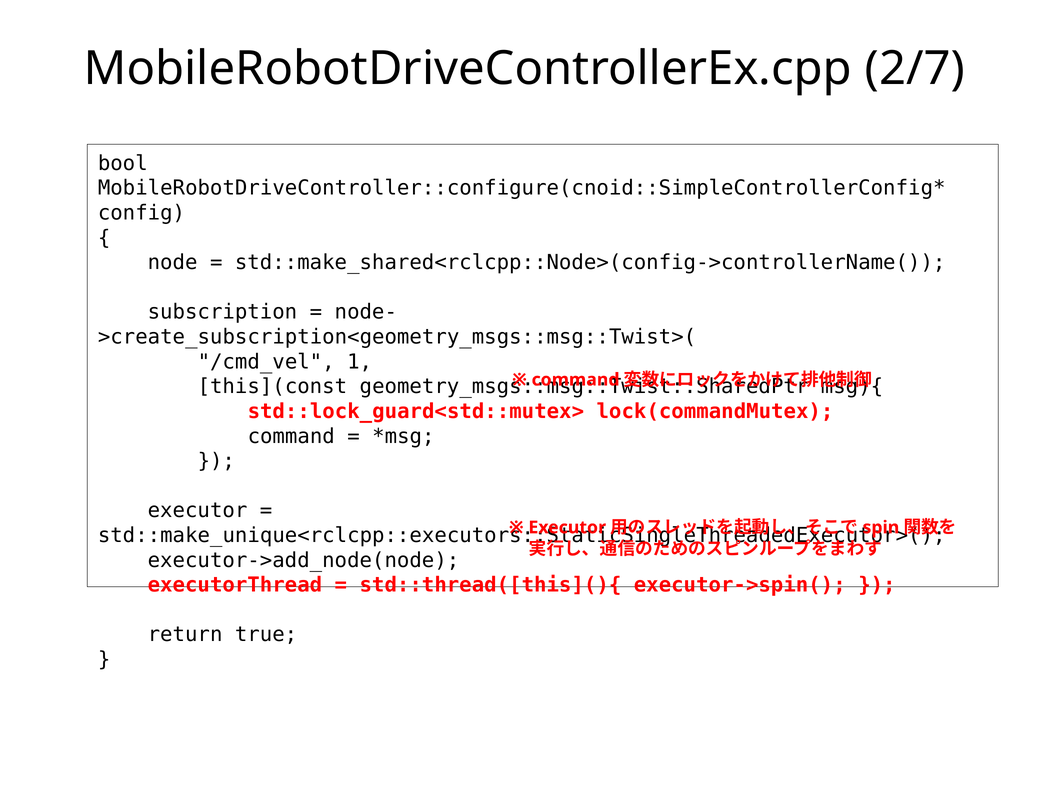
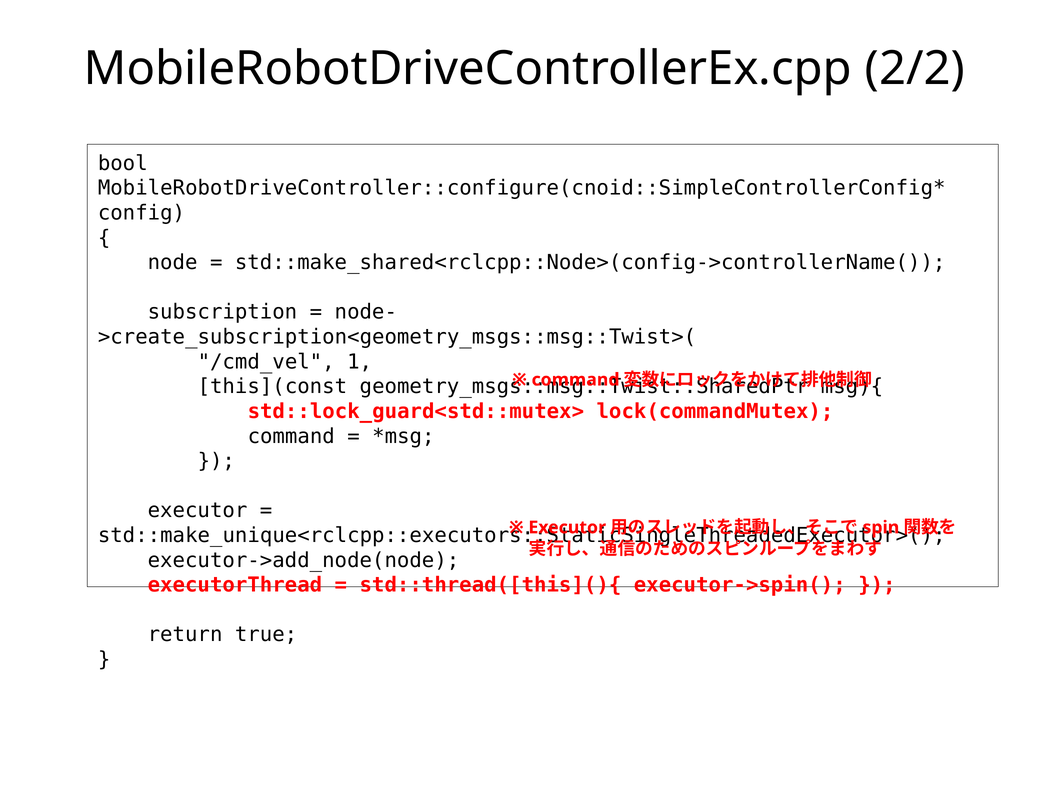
2/7: 2/7 -> 2/2
